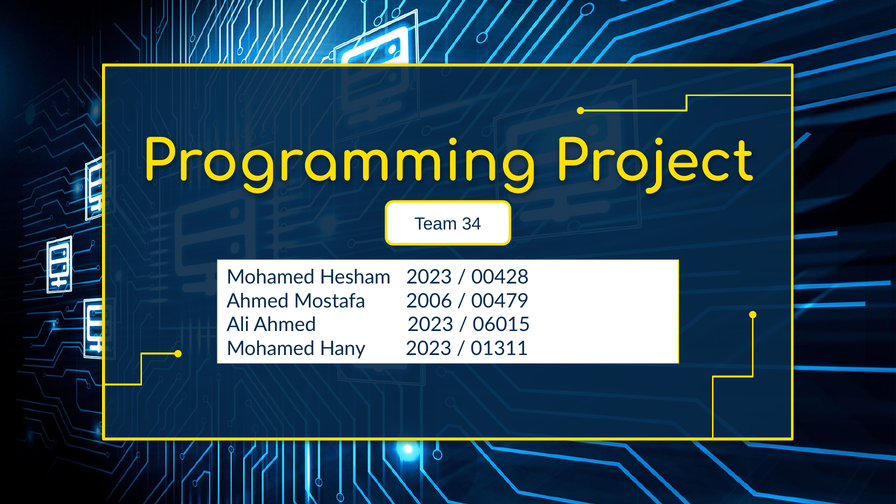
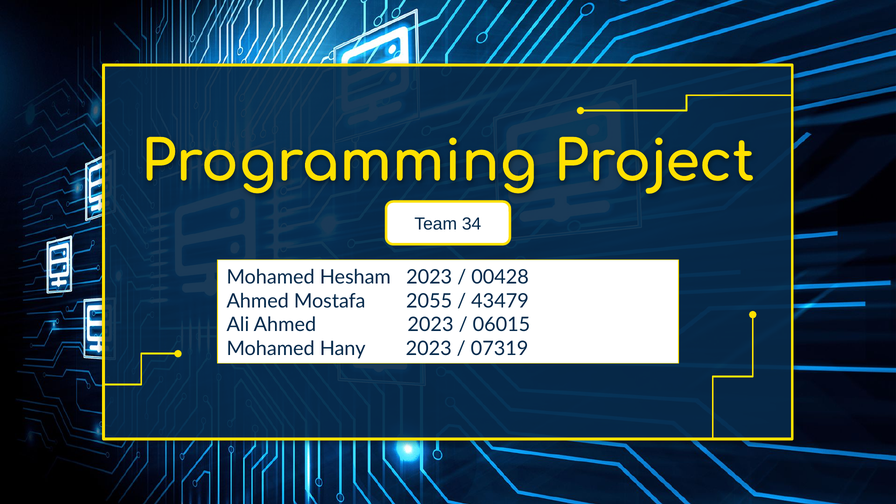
2006: 2006 -> 2055
00479: 00479 -> 43479
01311: 01311 -> 07319
